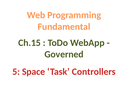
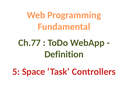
Ch.15: Ch.15 -> Ch.77
Governed: Governed -> Definition
